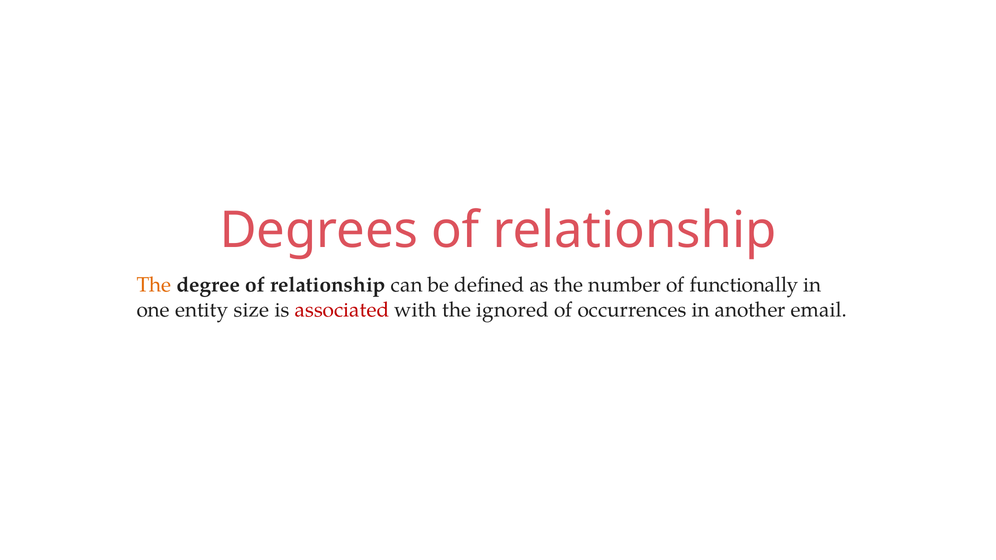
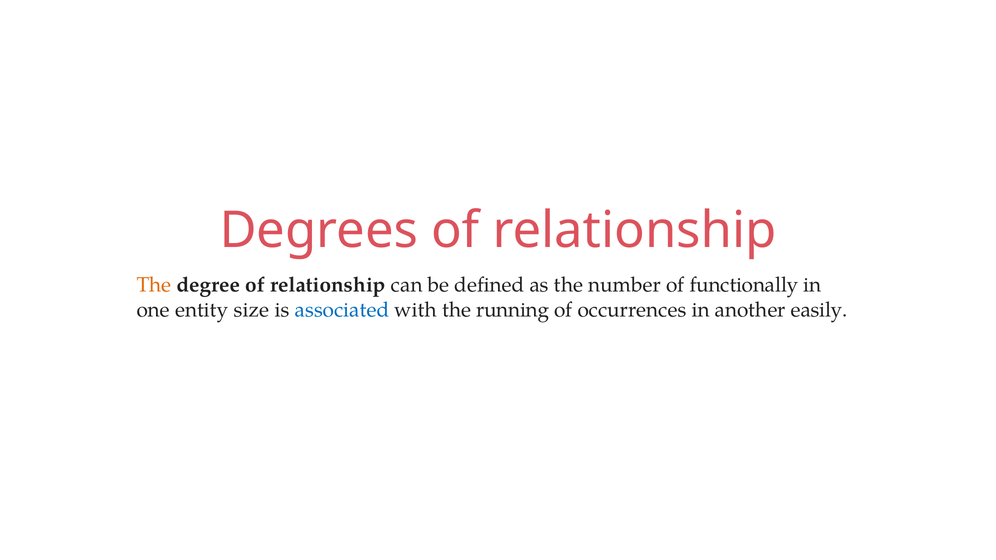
associated colour: red -> blue
ignored: ignored -> running
email: email -> easily
